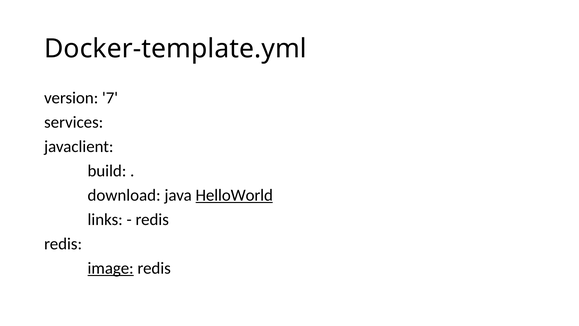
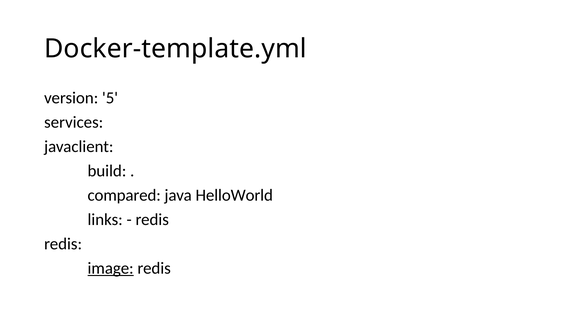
7: 7 -> 5
download: download -> compared
HelloWorld underline: present -> none
